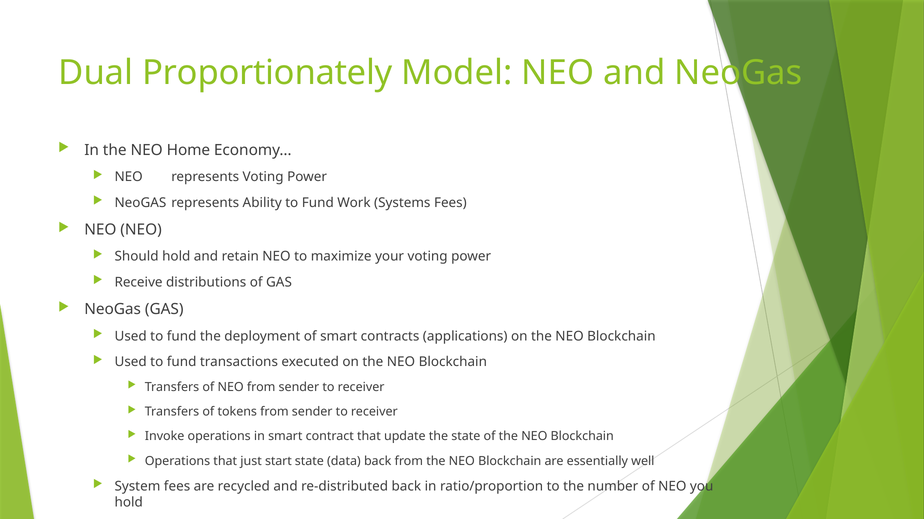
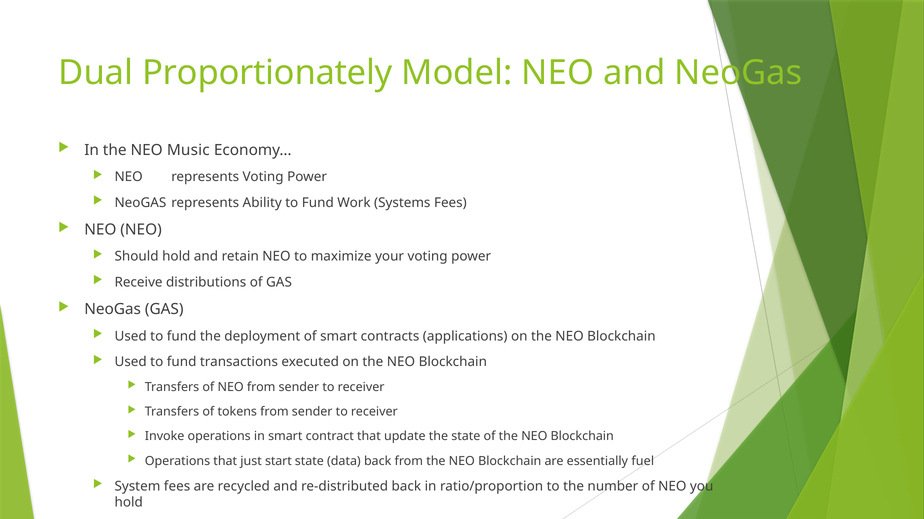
Home: Home -> Music
well: well -> fuel
